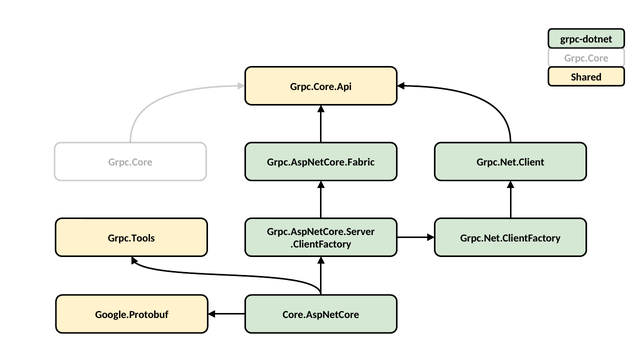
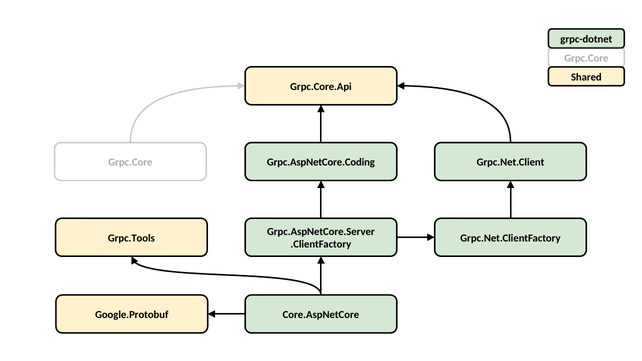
Grpc.AspNetCore.Fabric: Grpc.AspNetCore.Fabric -> Grpc.AspNetCore.Coding
